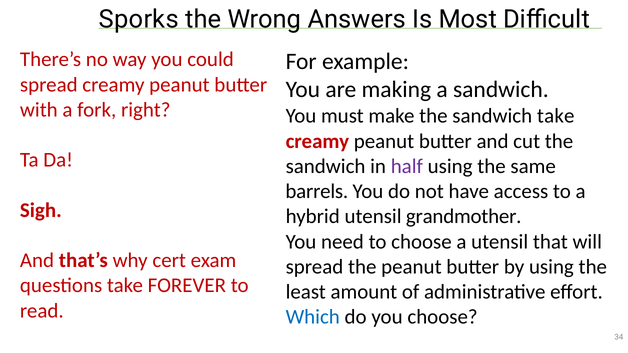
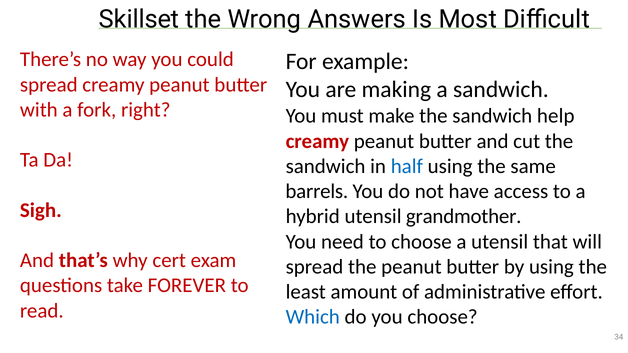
Sporks: Sporks -> Skillset
sandwich take: take -> help
half colour: purple -> blue
